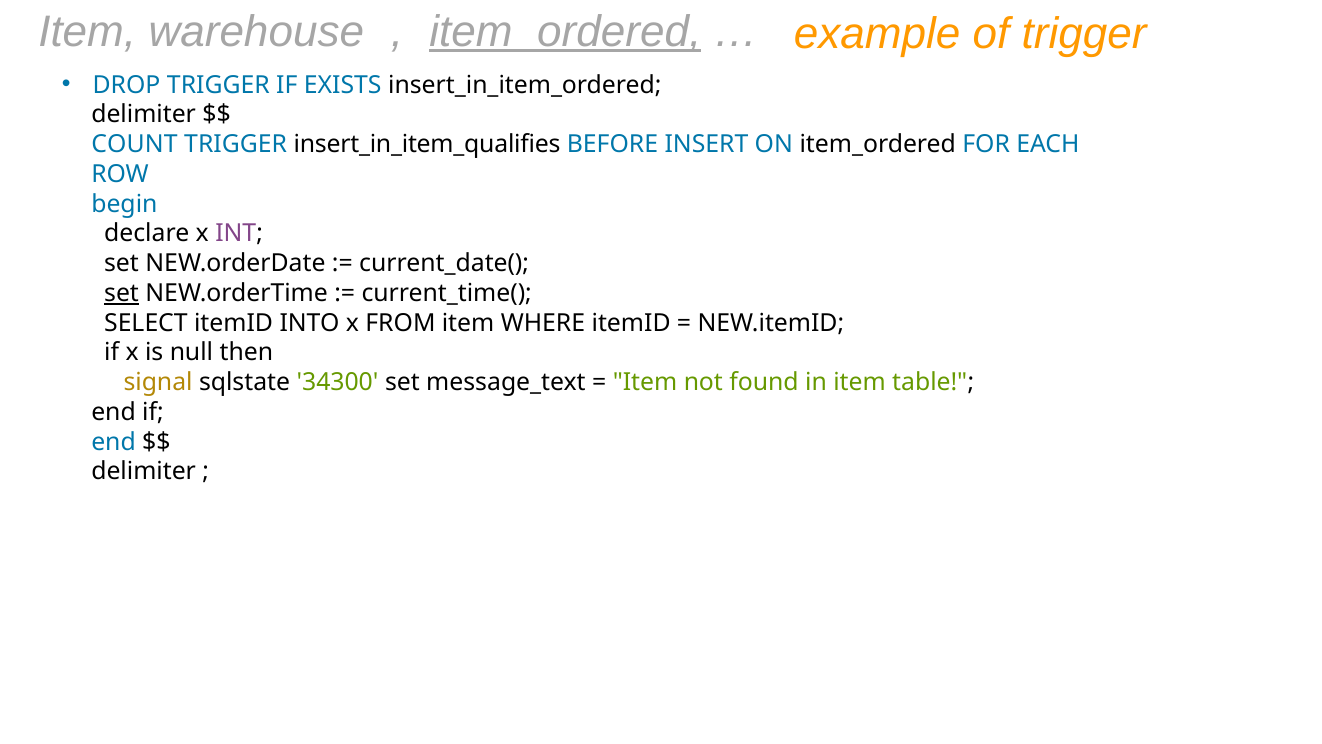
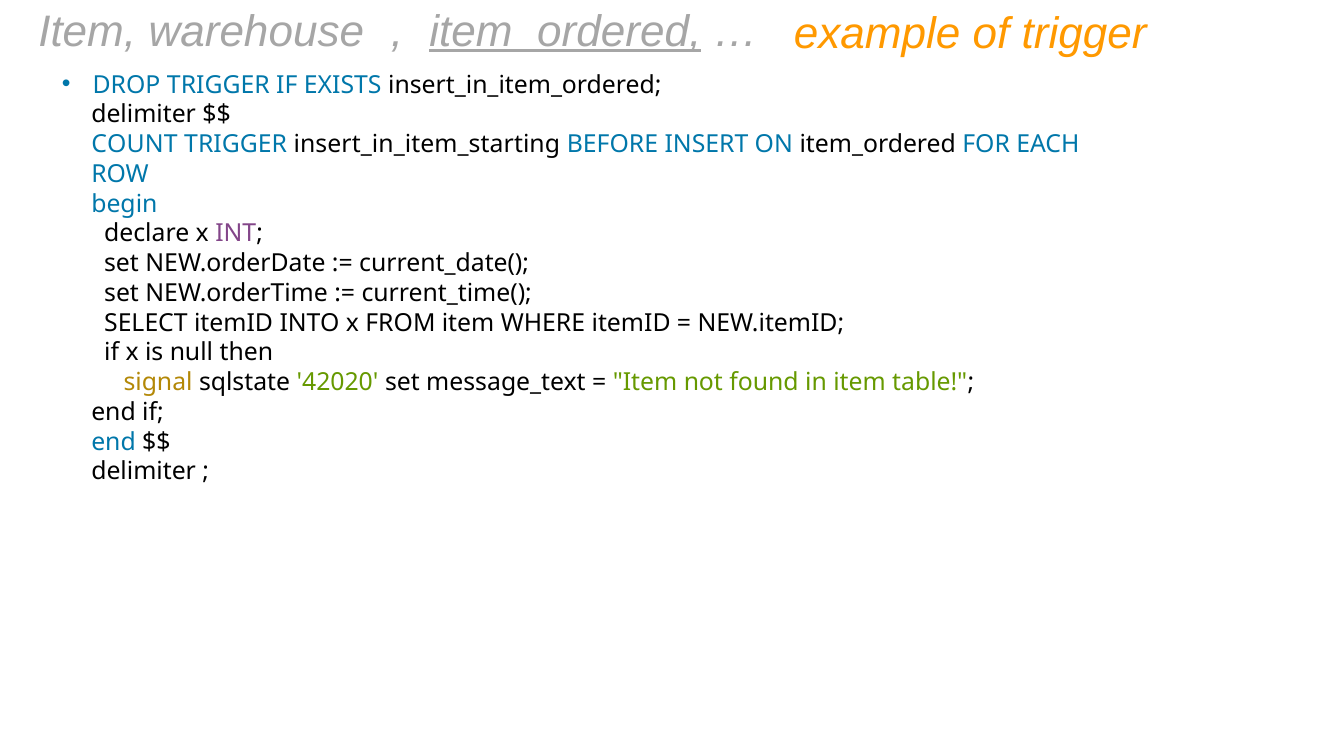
insert_in_item_qualifies: insert_in_item_qualifies -> insert_in_item_starting
set at (122, 293) underline: present -> none
34300: 34300 -> 42020
